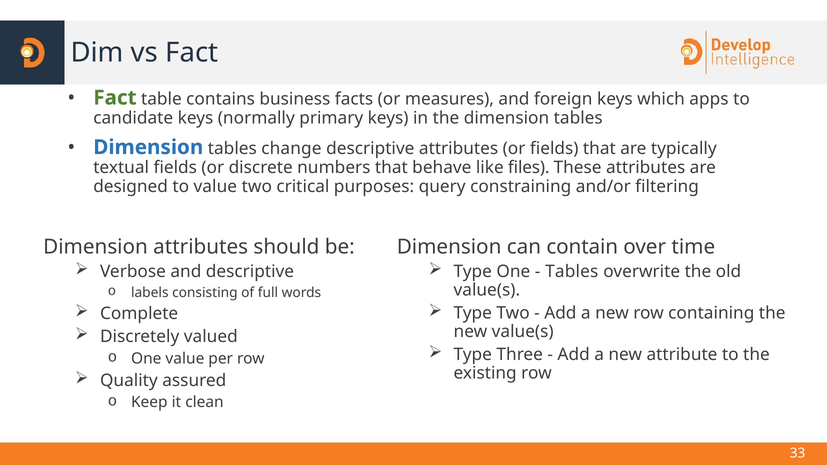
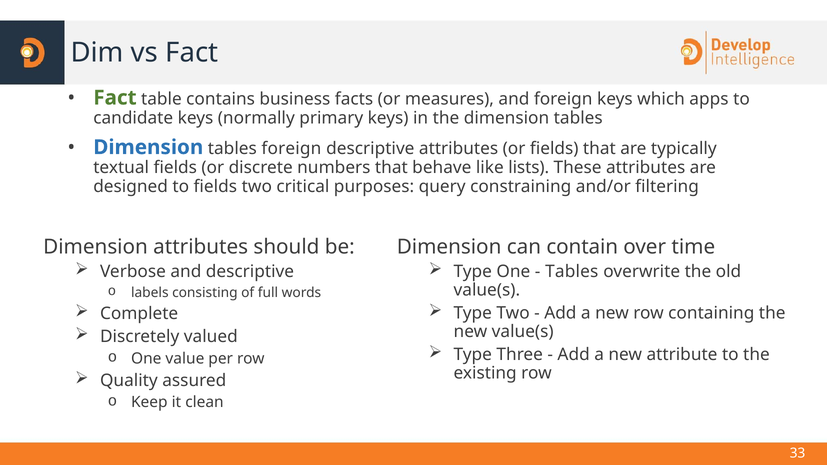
tables change: change -> foreign
files: files -> lists
to value: value -> fields
